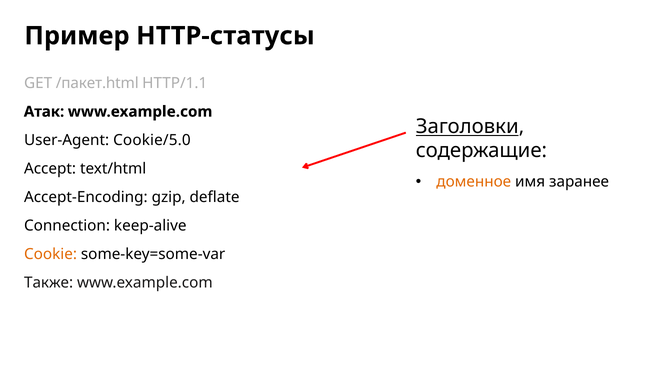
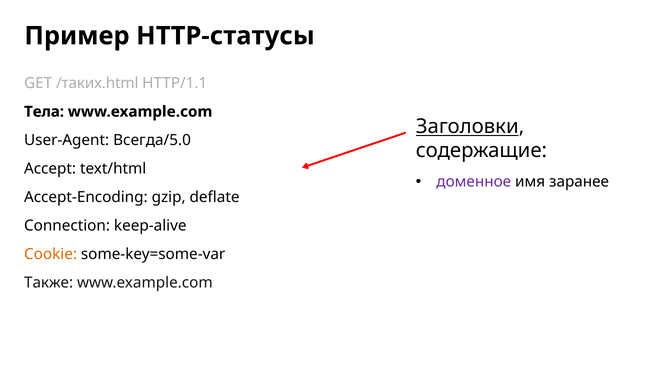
/пакет.html: /пакет.html -> /таких.html
Атак: Атак -> Тела
Cookie/5.0: Cookie/5.0 -> Всегда/5.0
доменное colour: orange -> purple
